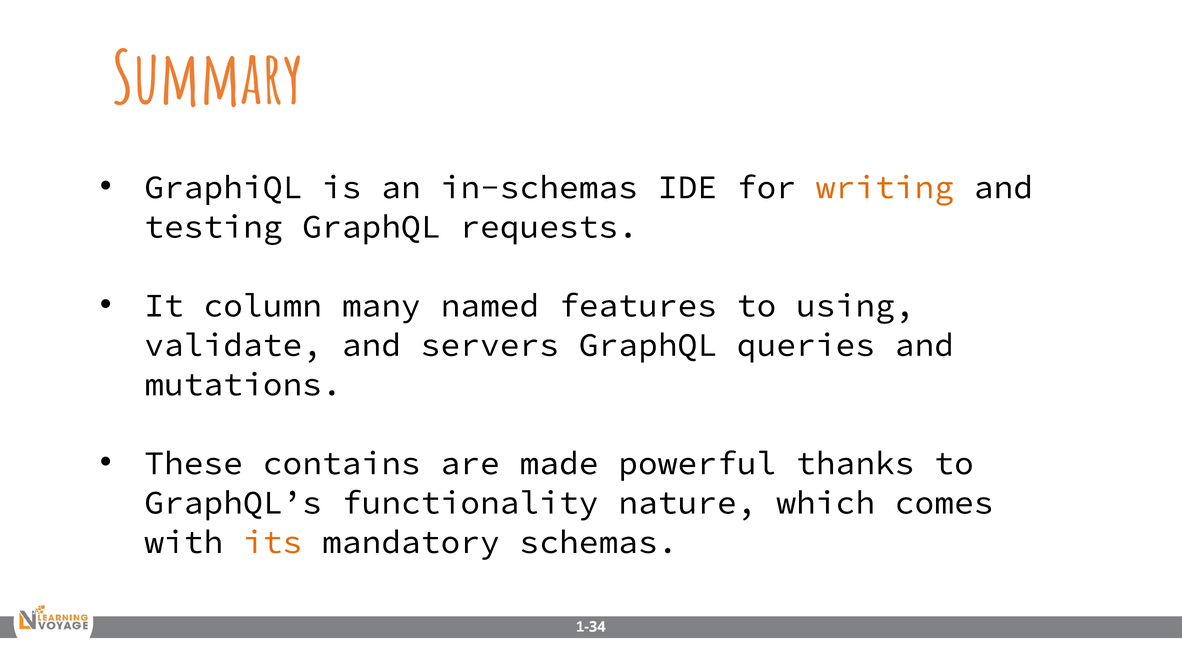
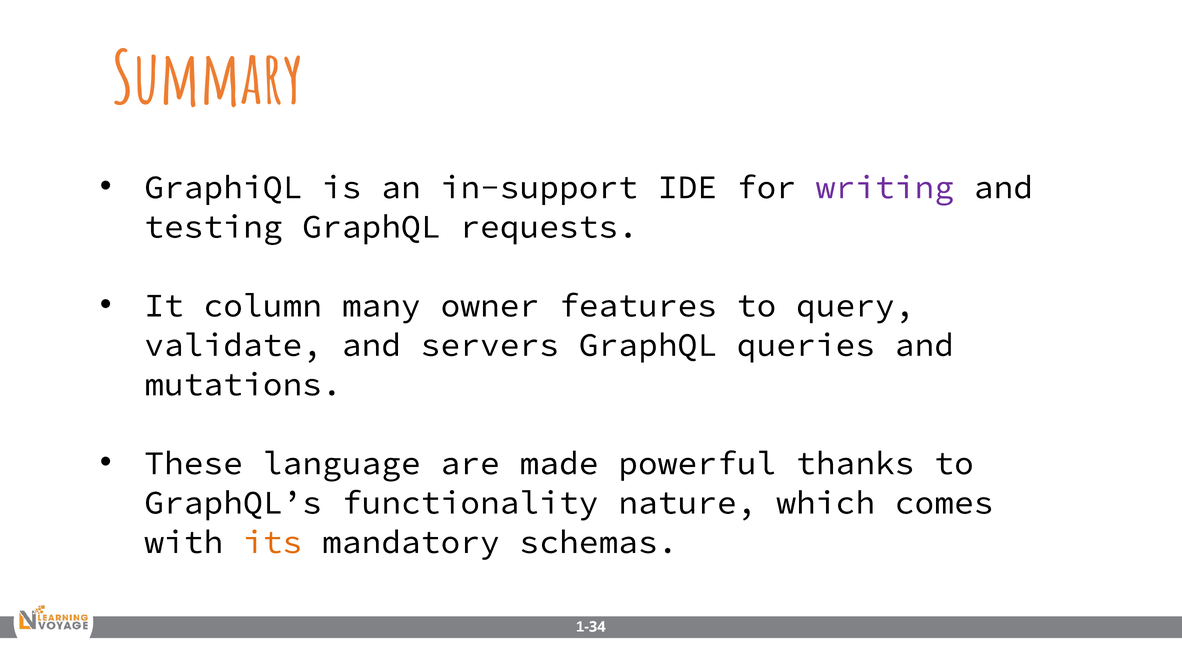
in-schemas: in-schemas -> in-support
writing colour: orange -> purple
named: named -> owner
using: using -> query
contains: contains -> language
